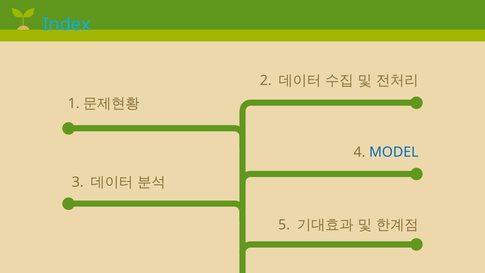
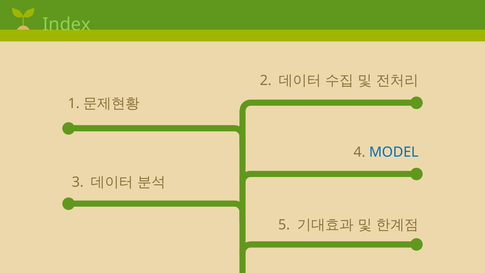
Index colour: light blue -> light green
